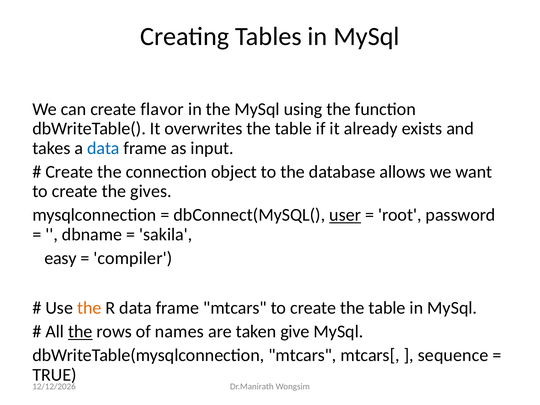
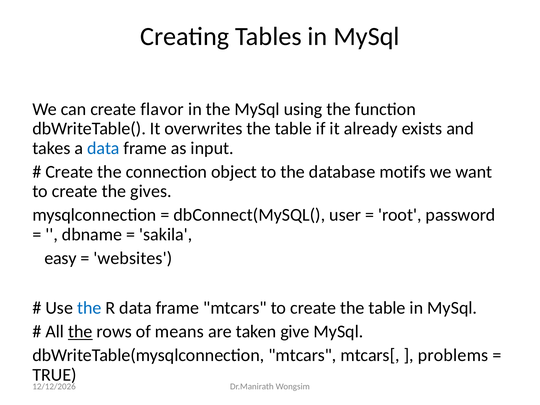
allows: allows -> motifs
user underline: present -> none
compiler: compiler -> websites
the at (89, 308) colour: orange -> blue
names: names -> means
sequence: sequence -> problems
